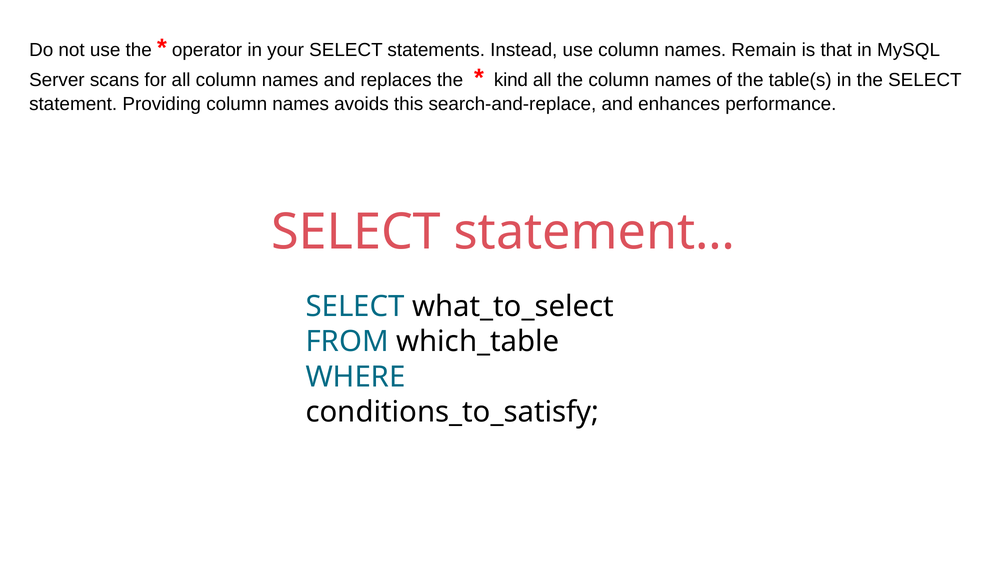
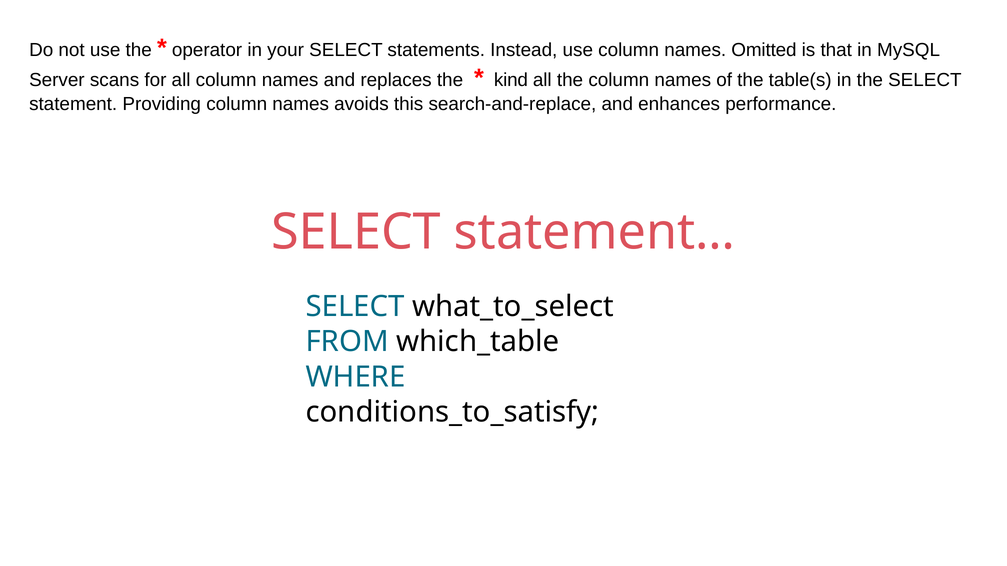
Remain: Remain -> Omitted
